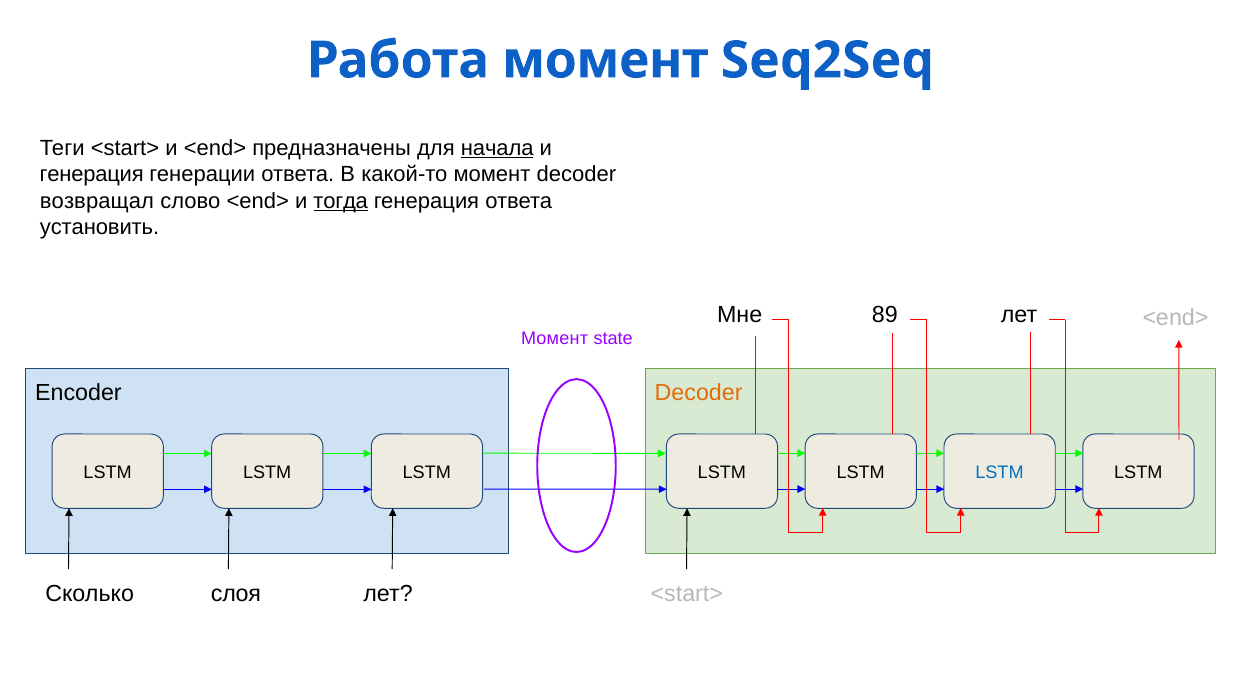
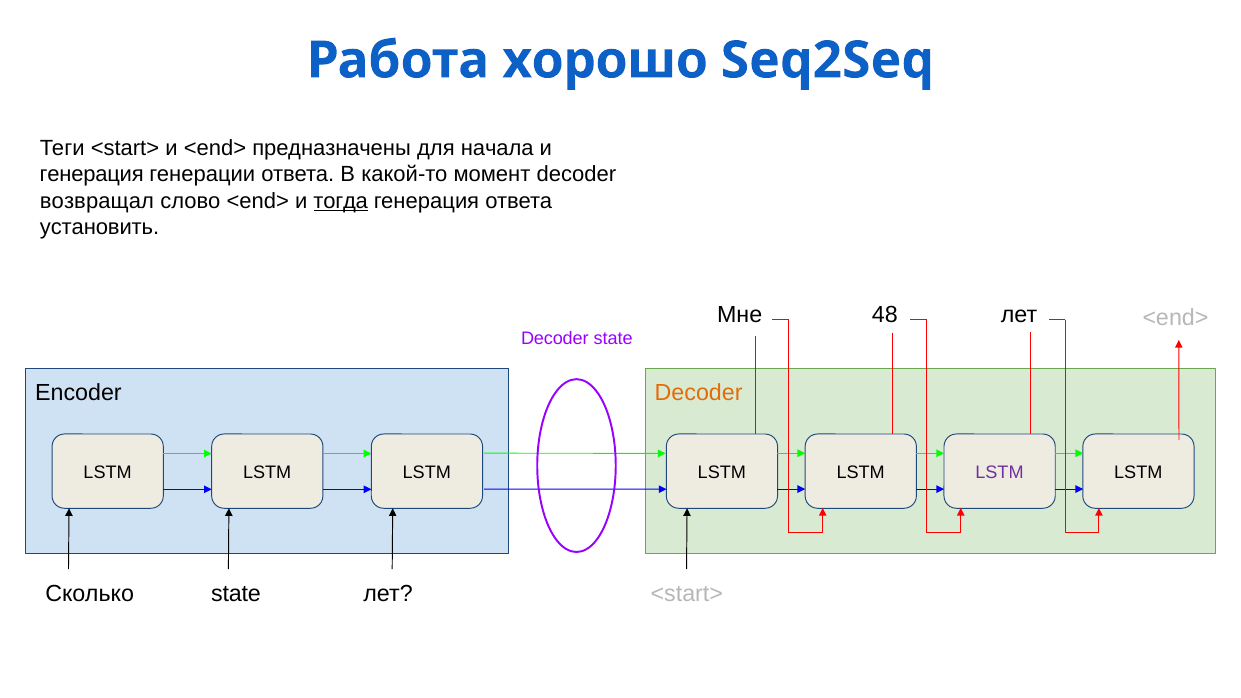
Работа момент: момент -> хорошо
начала underline: present -> none
89: 89 -> 48
Момент at (555, 339): Момент -> Decoder
LSTM at (999, 472) colour: blue -> purple
Сколько слоя: слоя -> state
